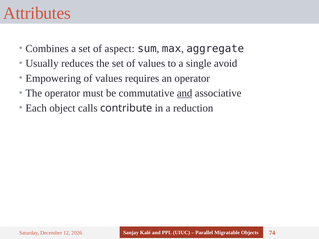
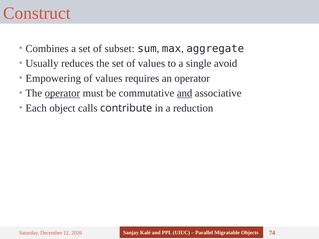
Attributes: Attributes -> Construct
aspect: aspect -> subset
operator at (62, 93) underline: none -> present
